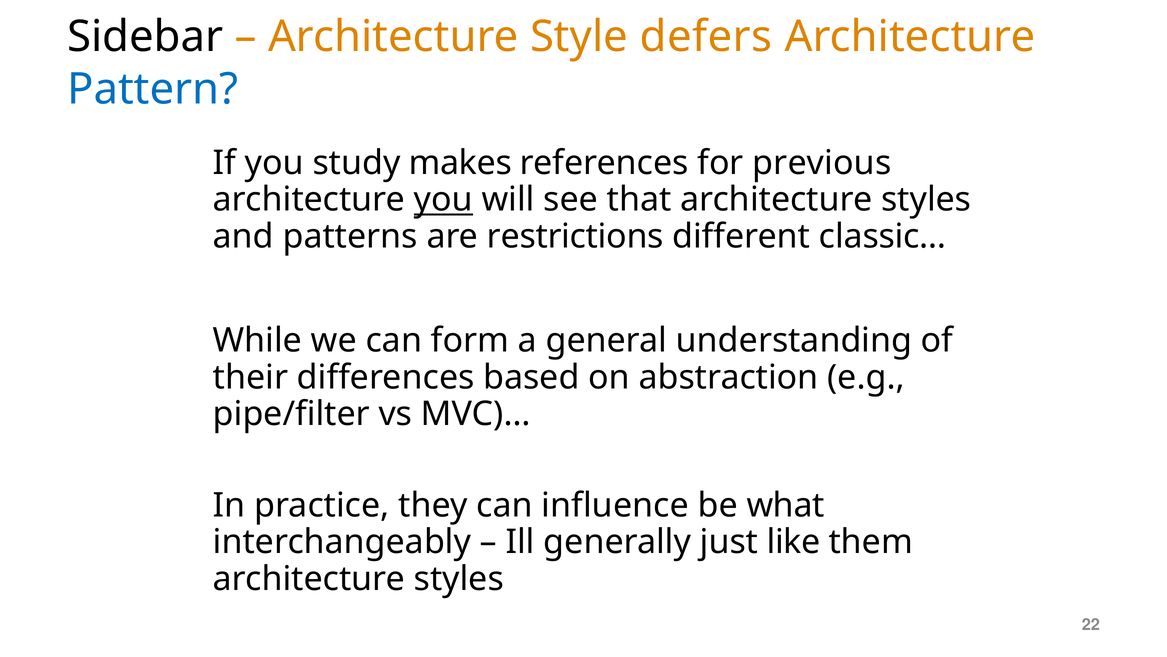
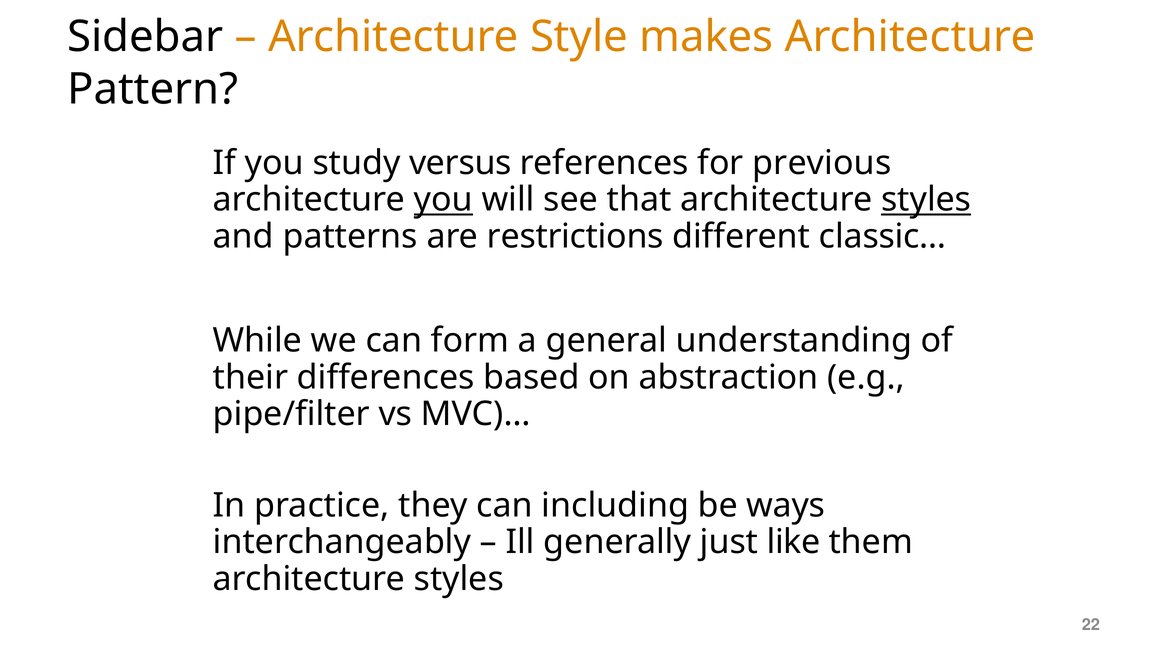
defers: defers -> makes
Pattern colour: blue -> black
makes: makes -> versus
styles at (926, 199) underline: none -> present
influence: influence -> including
what: what -> ways
